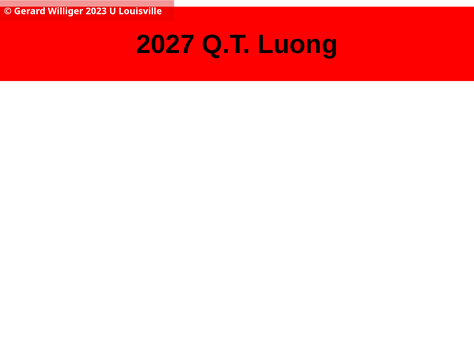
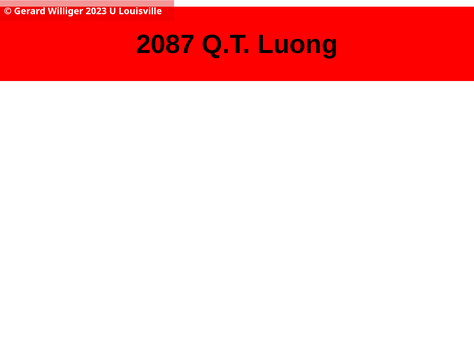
2027: 2027 -> 2087
